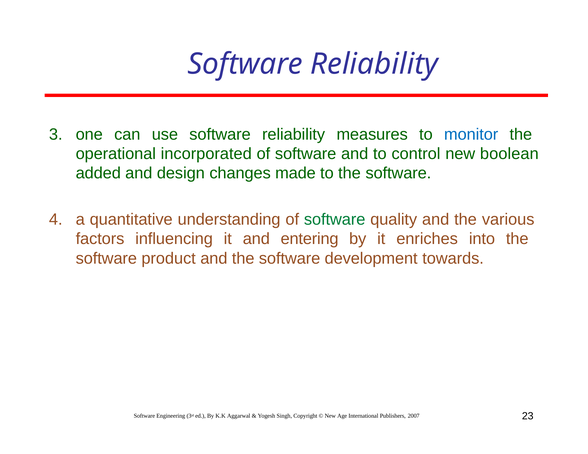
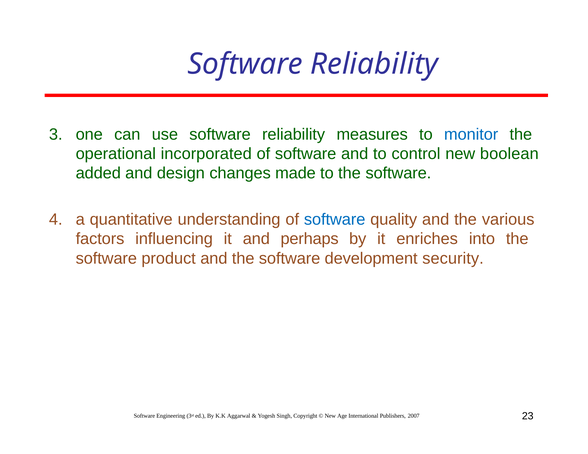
software at (335, 220) colour: green -> blue
entering: entering -> perhaps
towards: towards -> security
